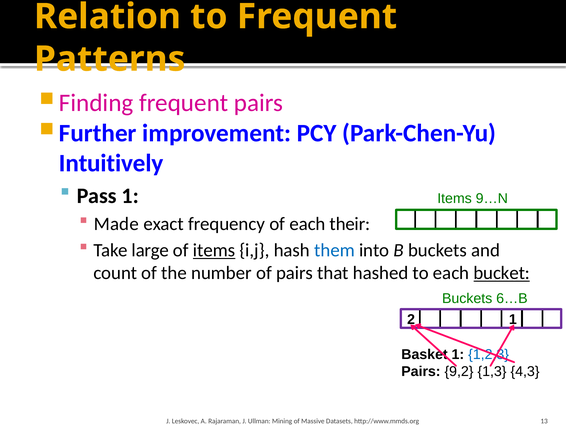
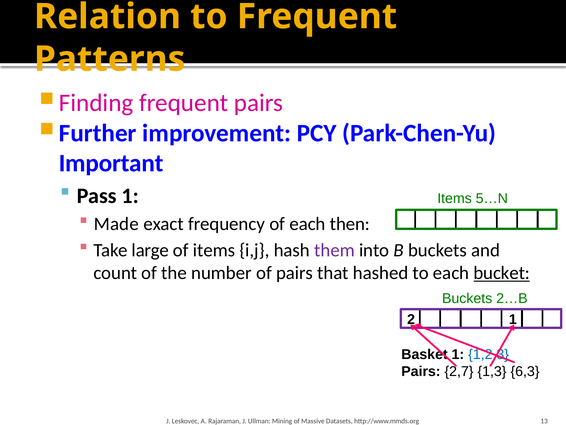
Intuitively: Intuitively -> Important
9…N: 9…N -> 5…N
their: their -> then
items at (214, 250) underline: present -> none
them colour: blue -> purple
6…B: 6…B -> 2…B
9,2: 9,2 -> 2,7
4,3: 4,3 -> 6,3
